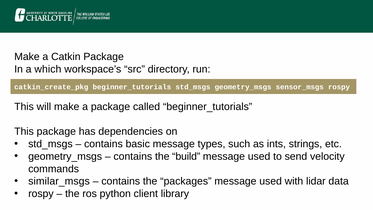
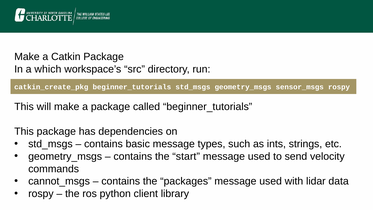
build: build -> start
similar_msgs: similar_msgs -> cannot_msgs
